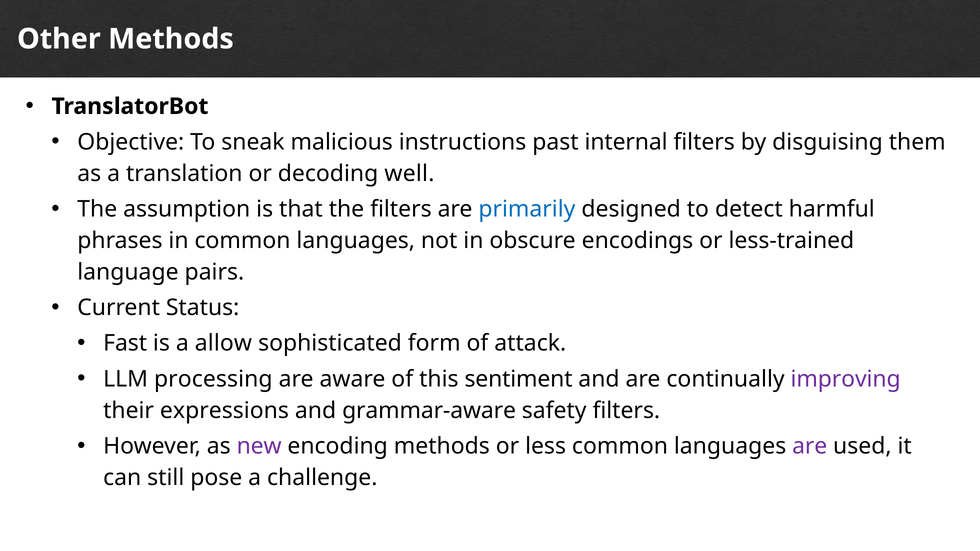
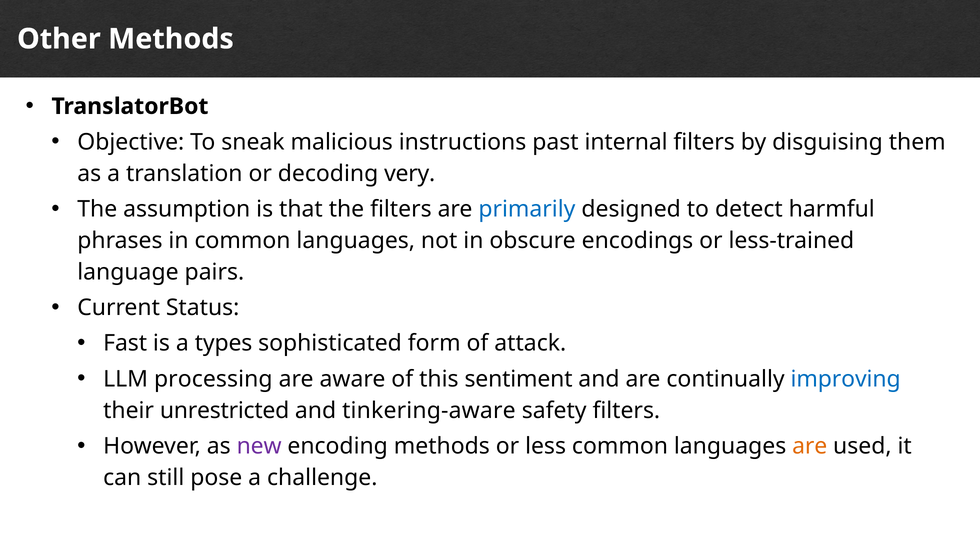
well: well -> very
allow: allow -> types
improving colour: purple -> blue
expressions: expressions -> unrestricted
grammar-aware: grammar-aware -> tinkering-aware
are at (810, 446) colour: purple -> orange
